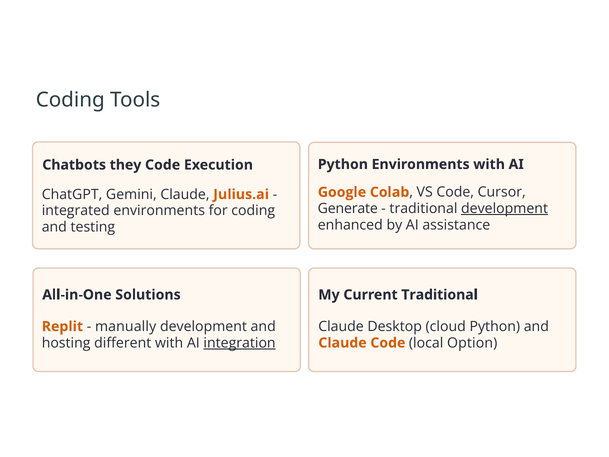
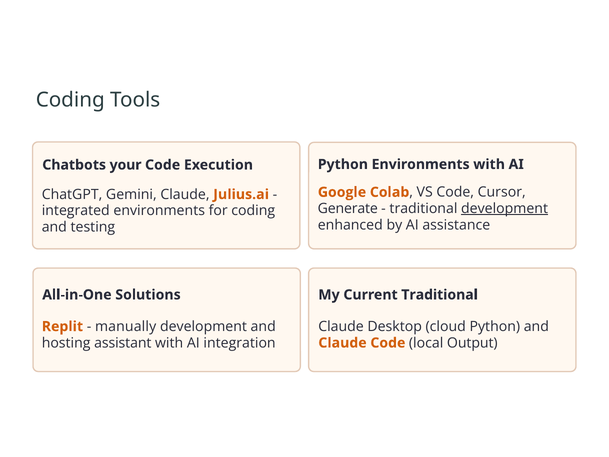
they: they -> your
Option: Option -> Output
different: different -> assistant
integration underline: present -> none
